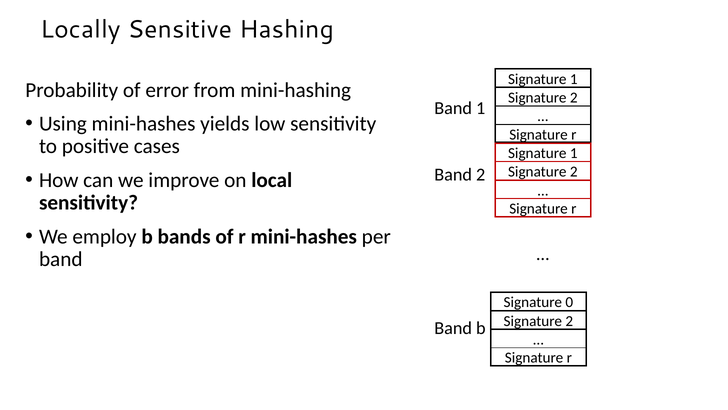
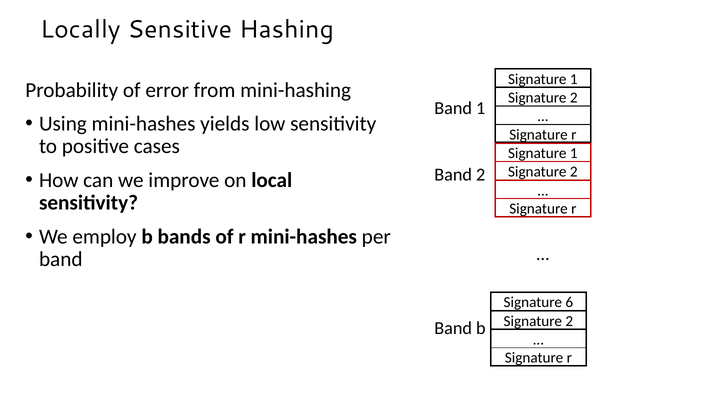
0: 0 -> 6
